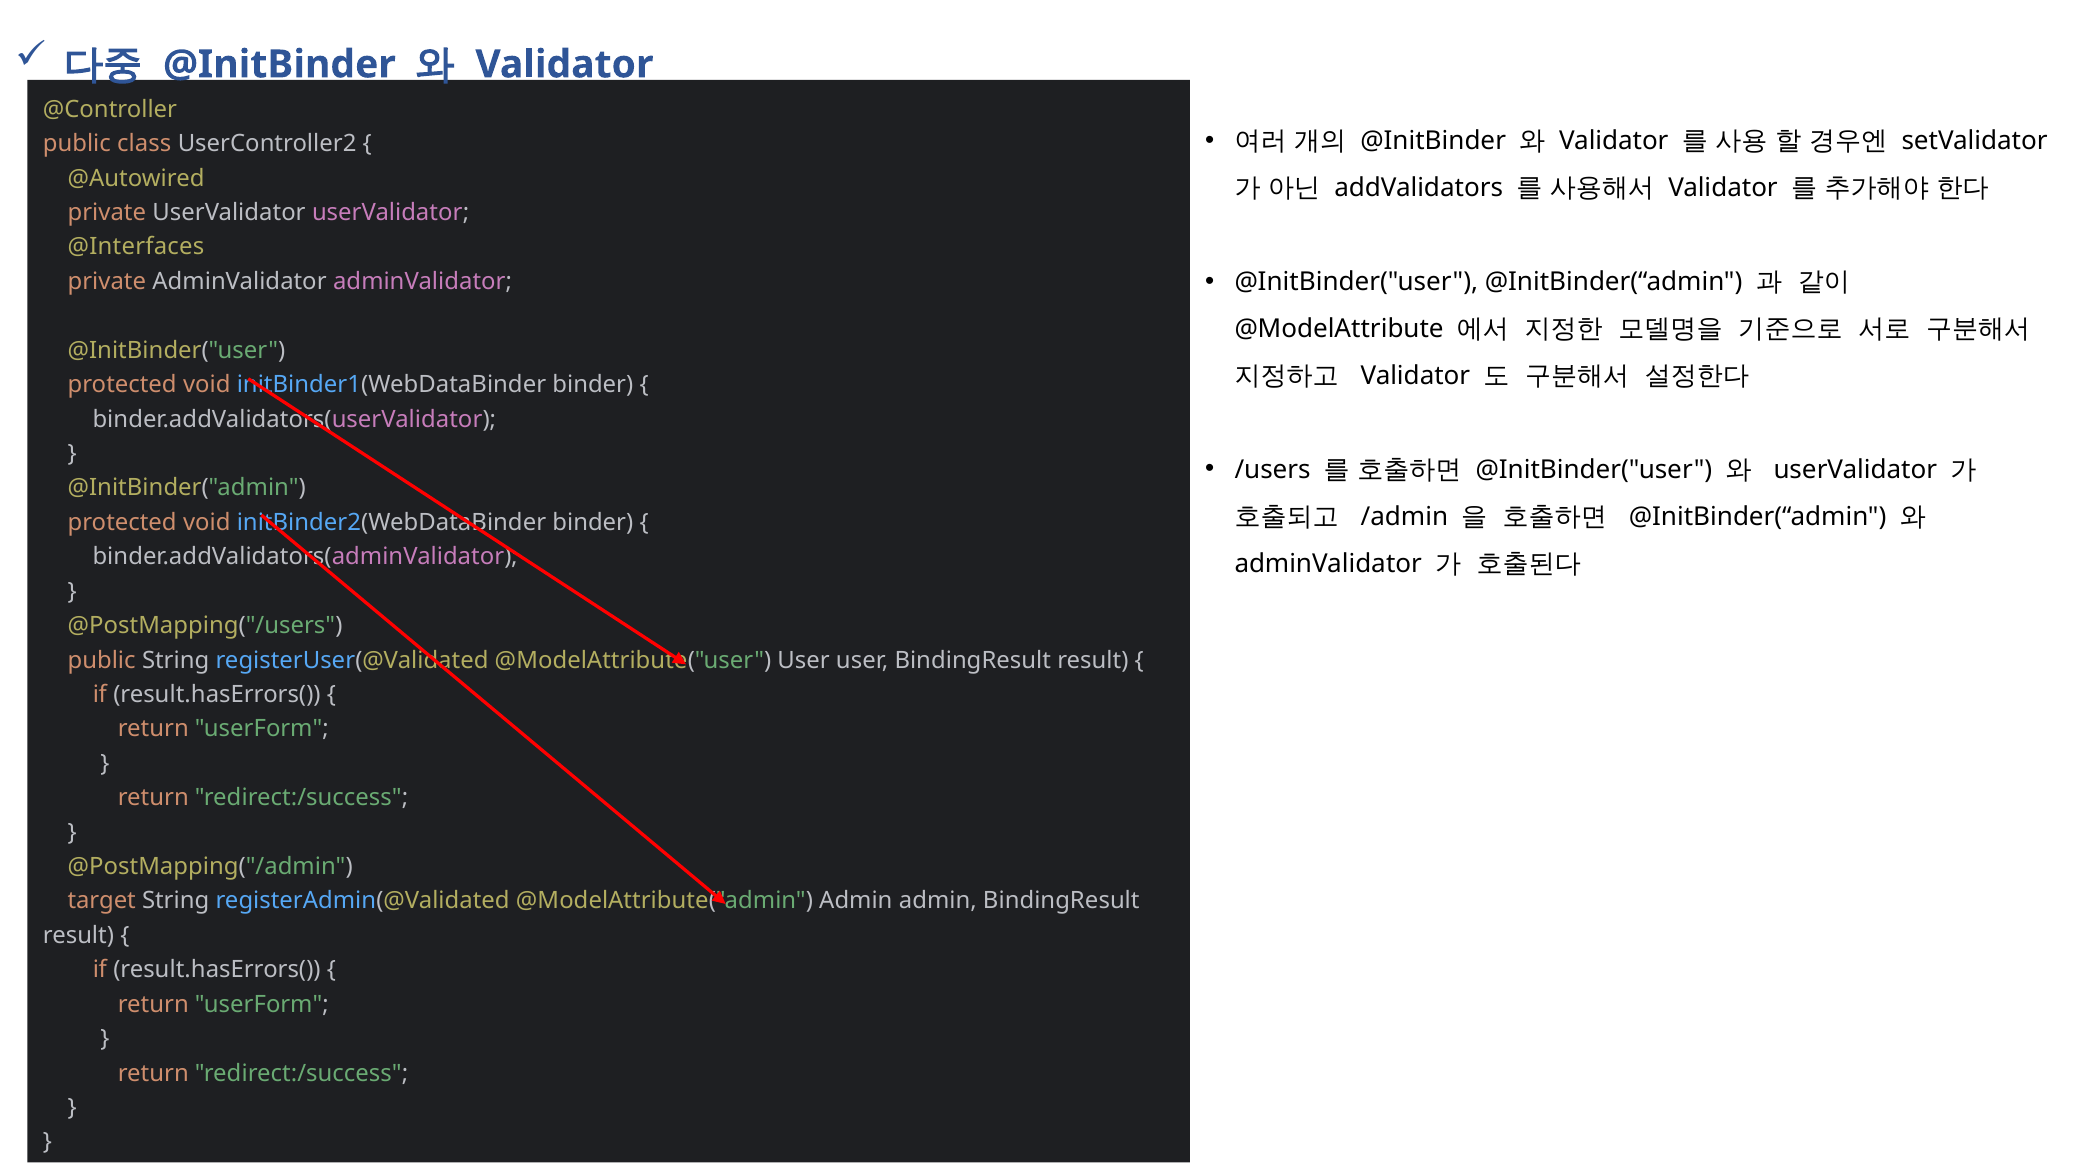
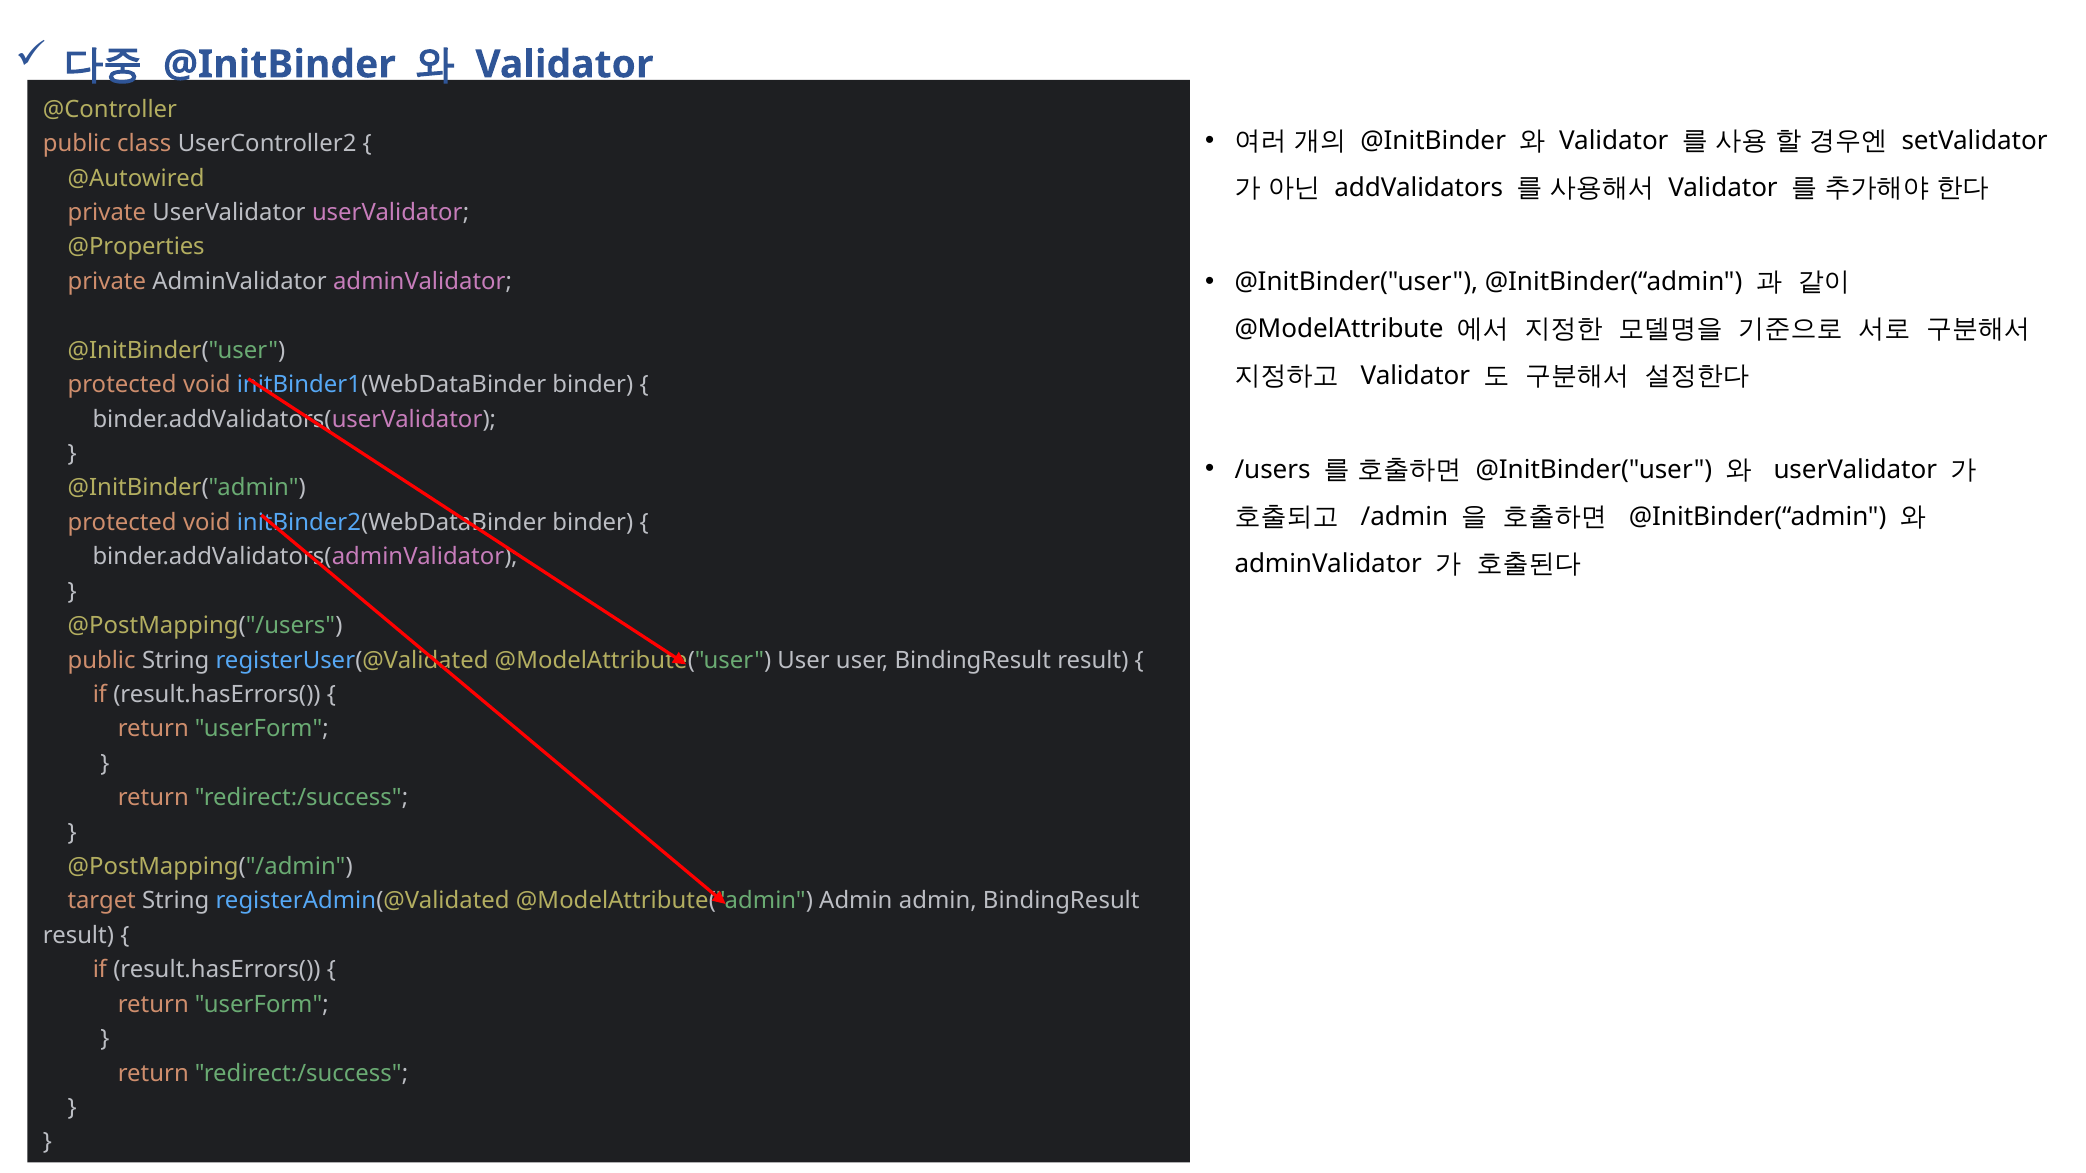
@Interfaces: @Interfaces -> @Properties
